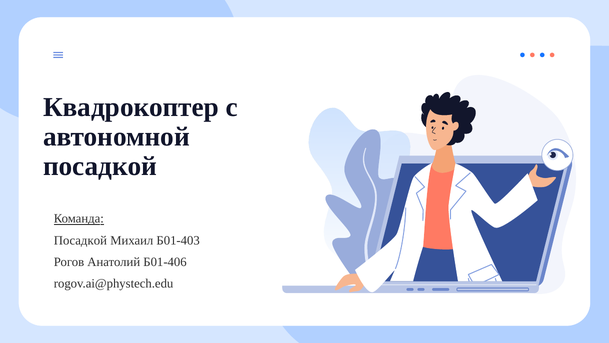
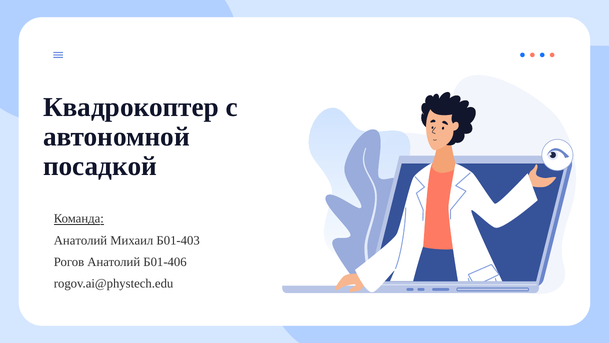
Посадкой at (80, 240): Посадкой -> Анатолий
